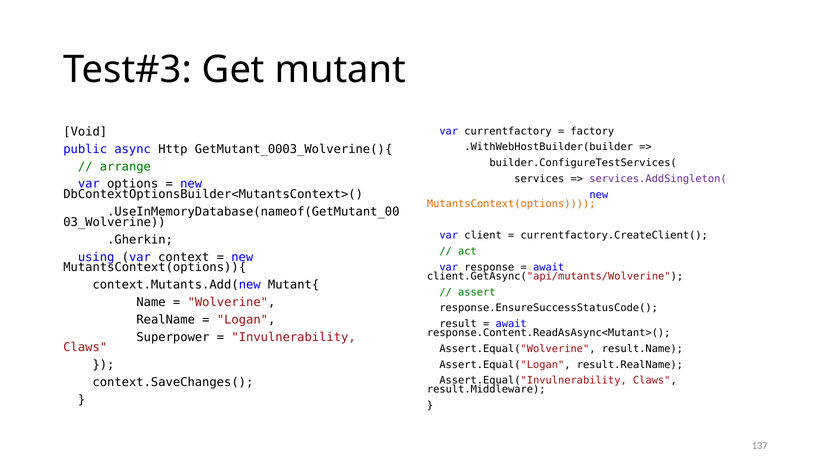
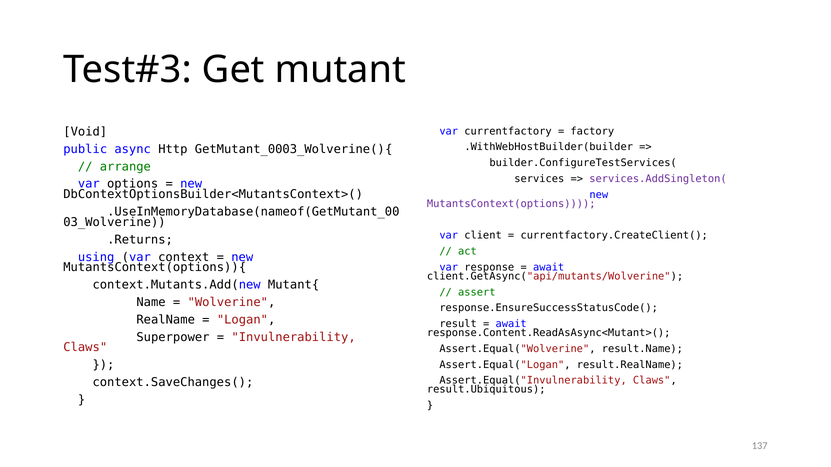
MutantsContext(options colour: orange -> purple
.Gherkin: .Gherkin -> .Returns
result.Middleware: result.Middleware -> result.Ubiquitous
